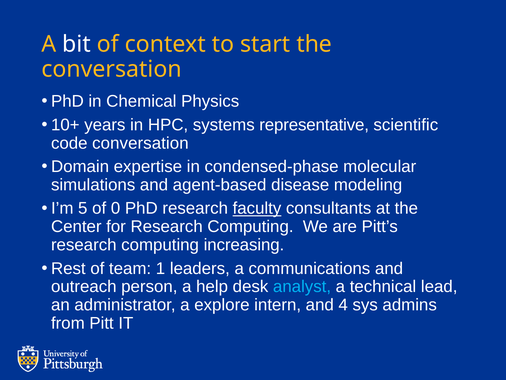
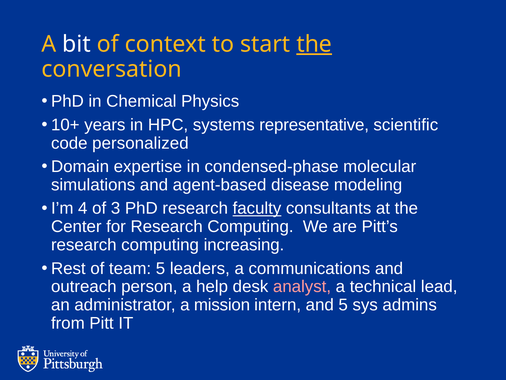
the at (314, 44) underline: none -> present
code conversation: conversation -> personalized
5: 5 -> 4
0: 0 -> 3
team 1: 1 -> 5
analyst colour: light blue -> pink
explore: explore -> mission
and 4: 4 -> 5
